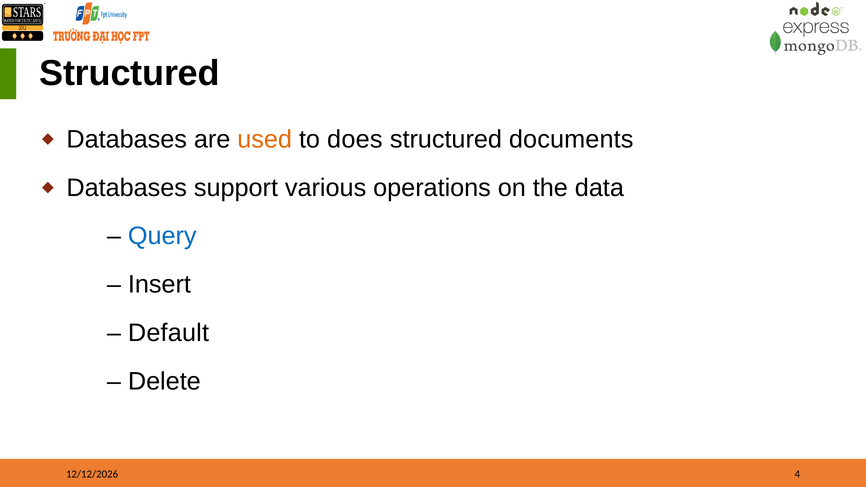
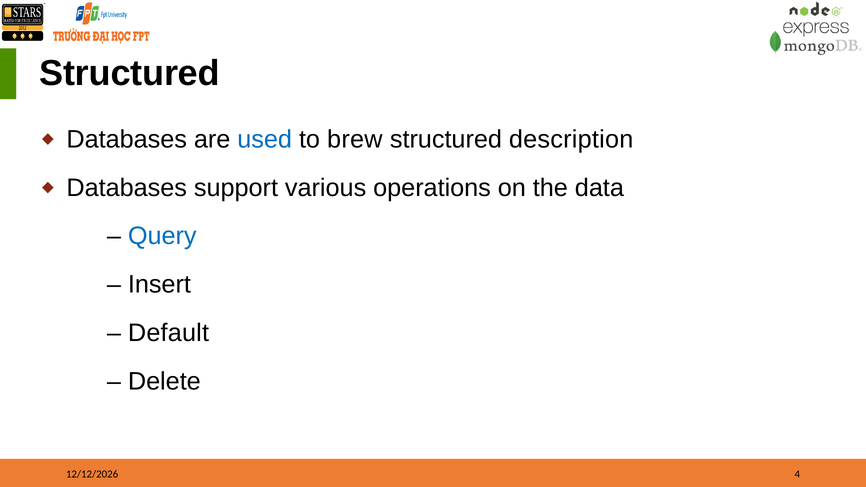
used colour: orange -> blue
does: does -> brew
documents: documents -> description
